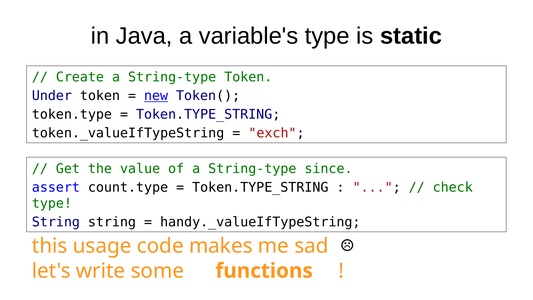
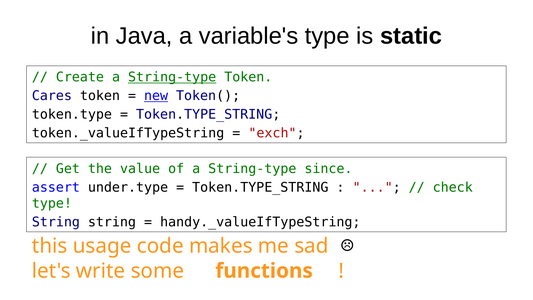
String-type at (172, 77) underline: none -> present
Under: Under -> Cares
count.type: count.type -> under.type
